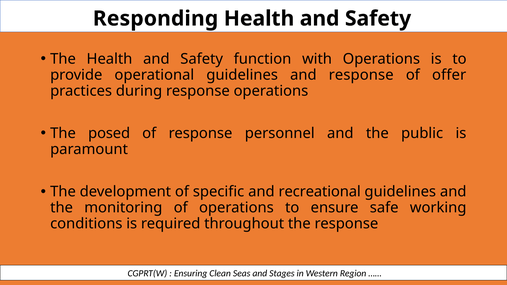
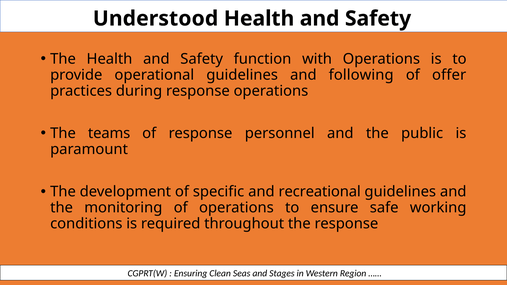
Responding: Responding -> Understood
and response: response -> following
posed: posed -> teams
